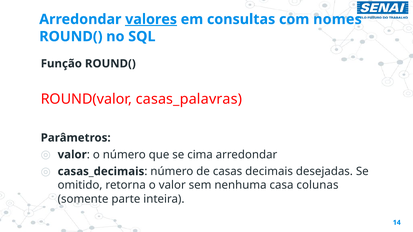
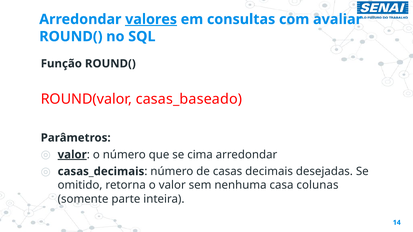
nomes: nomes -> avaliar
casas_palavras: casas_palavras -> casas_baseado
valor at (72, 155) underline: none -> present
